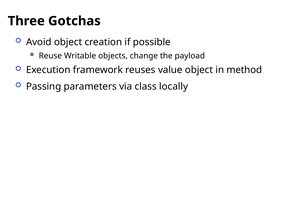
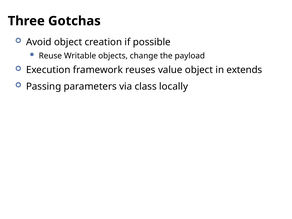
method: method -> extends
